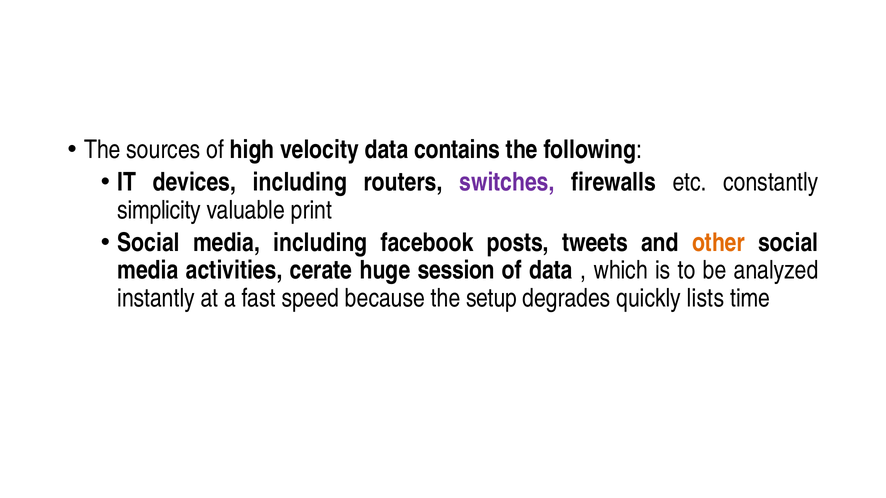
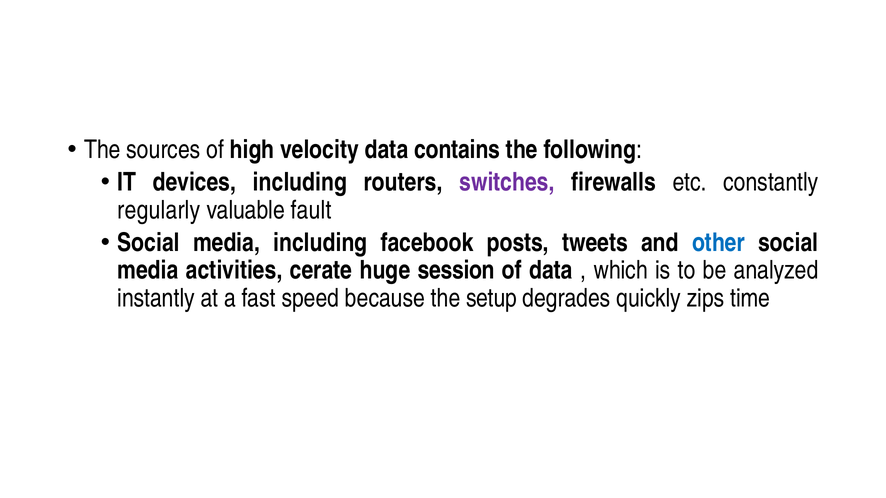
simplicity: simplicity -> regularly
print: print -> fault
other colour: orange -> blue
lists: lists -> zips
